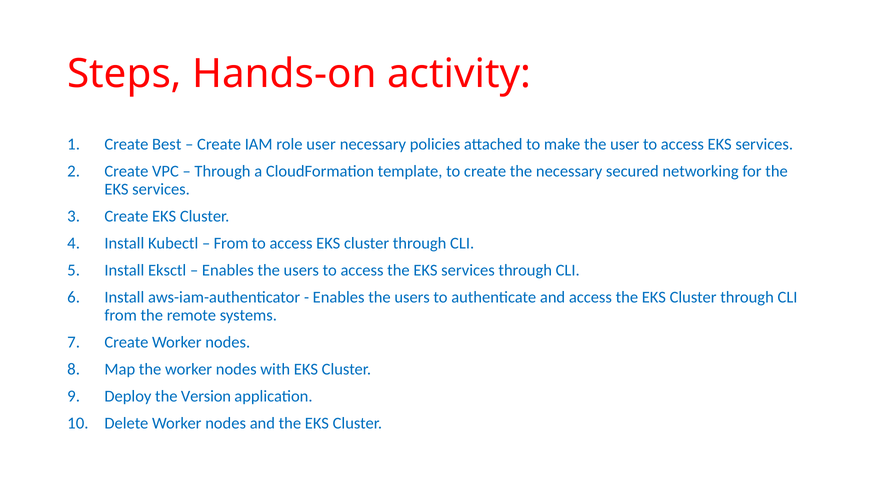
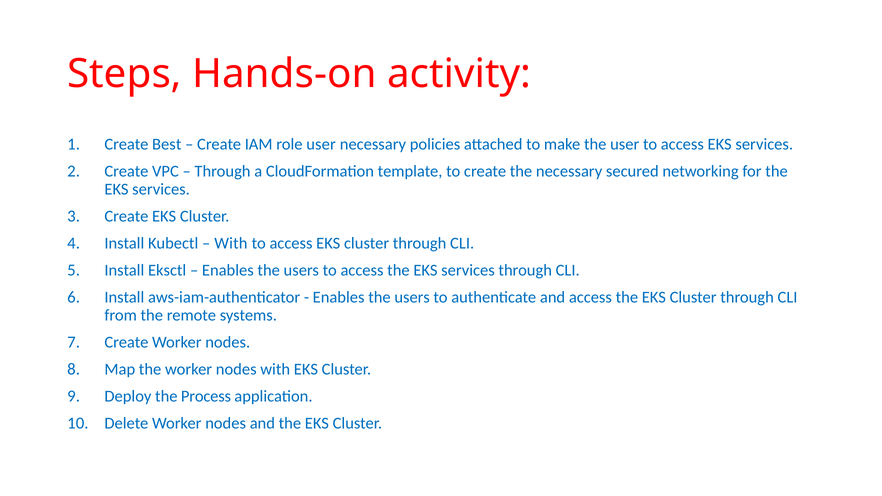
From at (231, 243): From -> With
Version: Version -> Process
